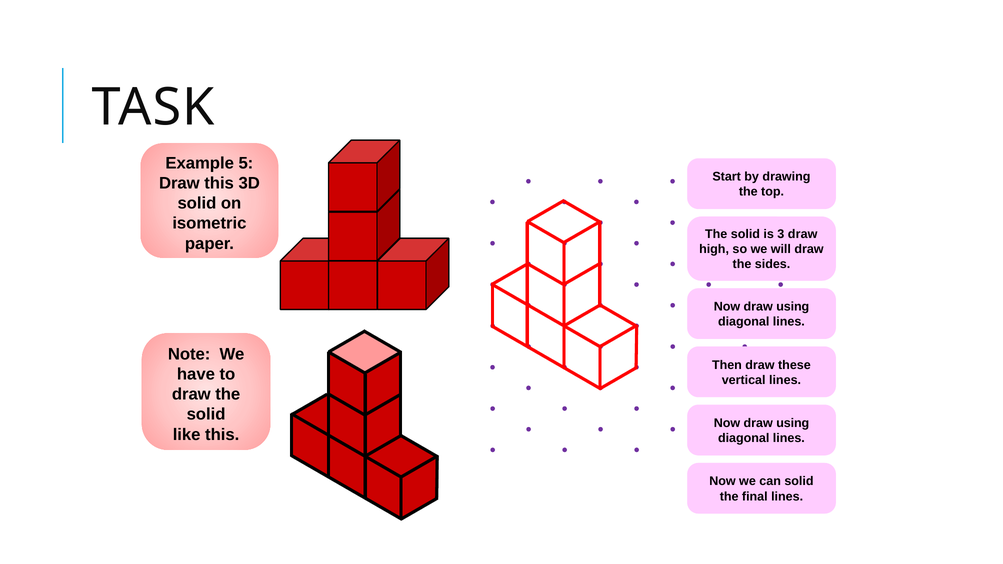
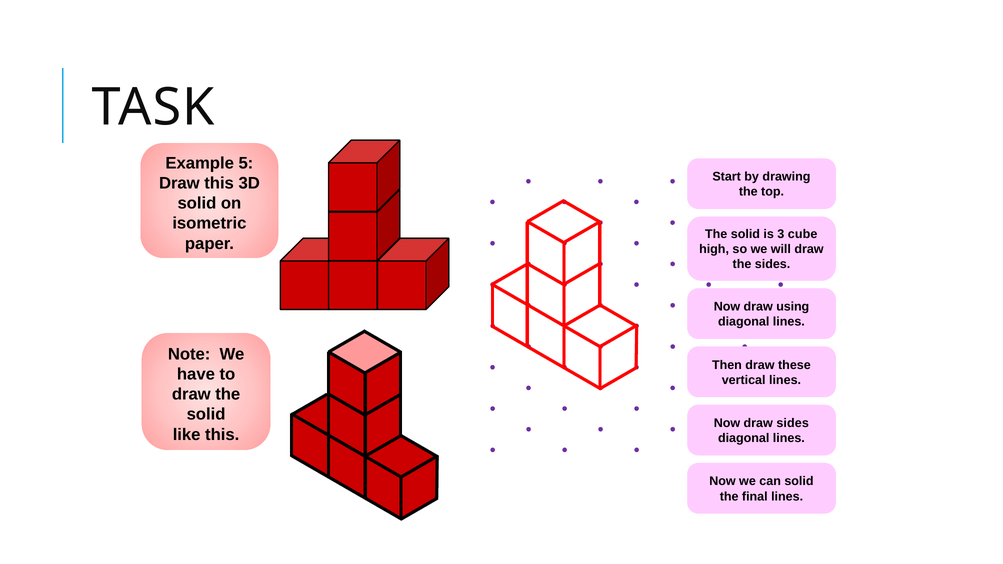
3 draw: draw -> cube
using at (793, 423): using -> sides
